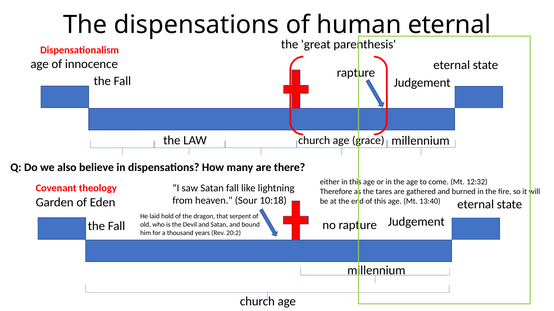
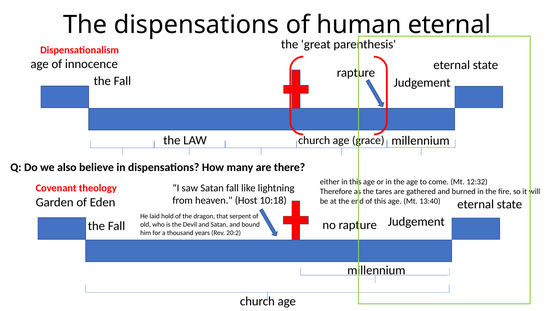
Sour: Sour -> Host
